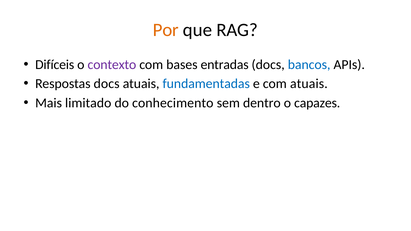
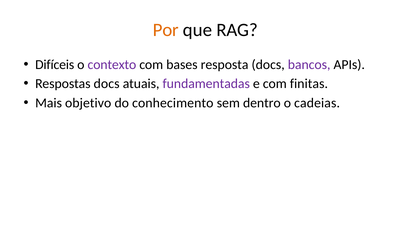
entradas: entradas -> resposta
bancos colour: blue -> purple
fundamentadas colour: blue -> purple
com atuais: atuais -> finitas
limitado: limitado -> objetivo
capazes: capazes -> cadeias
